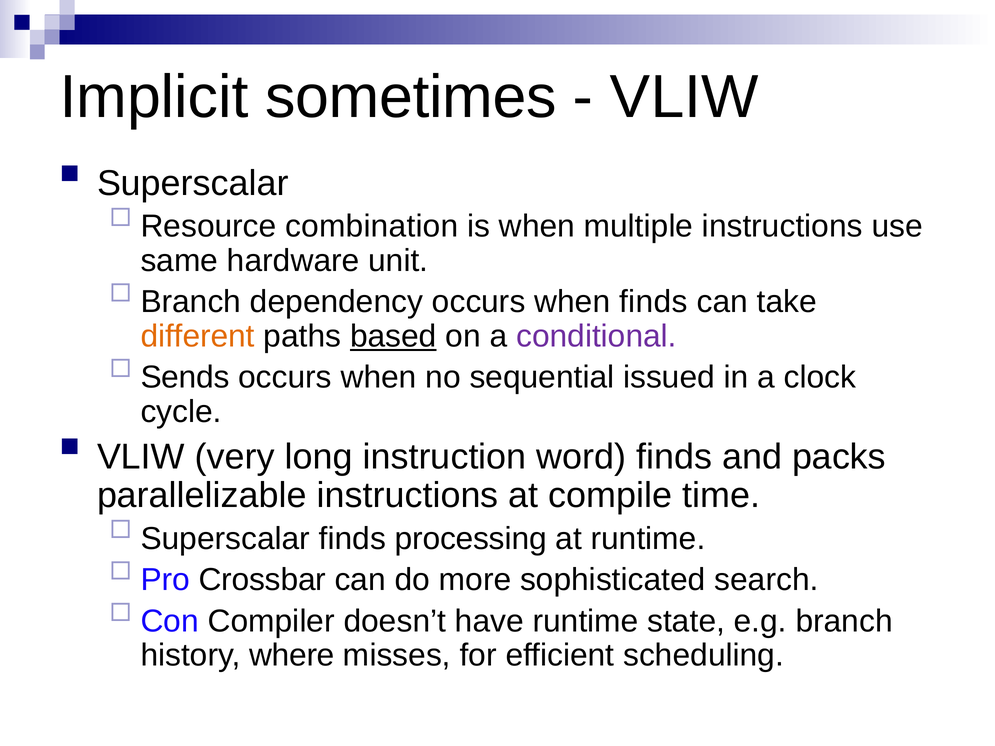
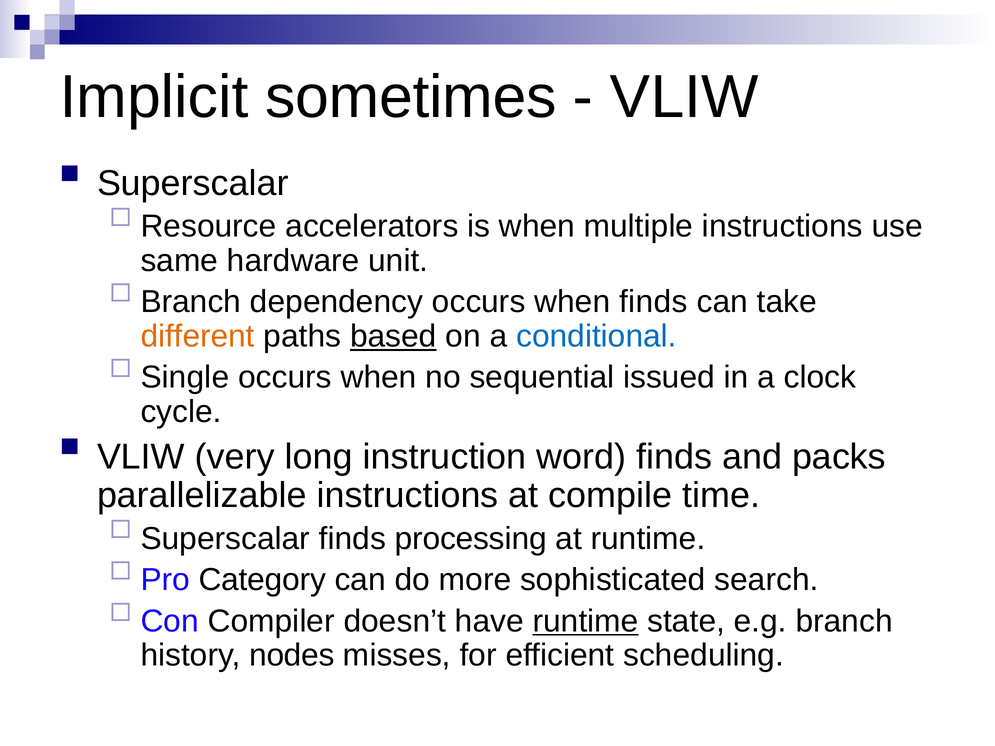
combination: combination -> accelerators
conditional colour: purple -> blue
Sends: Sends -> Single
Crossbar: Crossbar -> Category
runtime at (586, 621) underline: none -> present
where: where -> nodes
